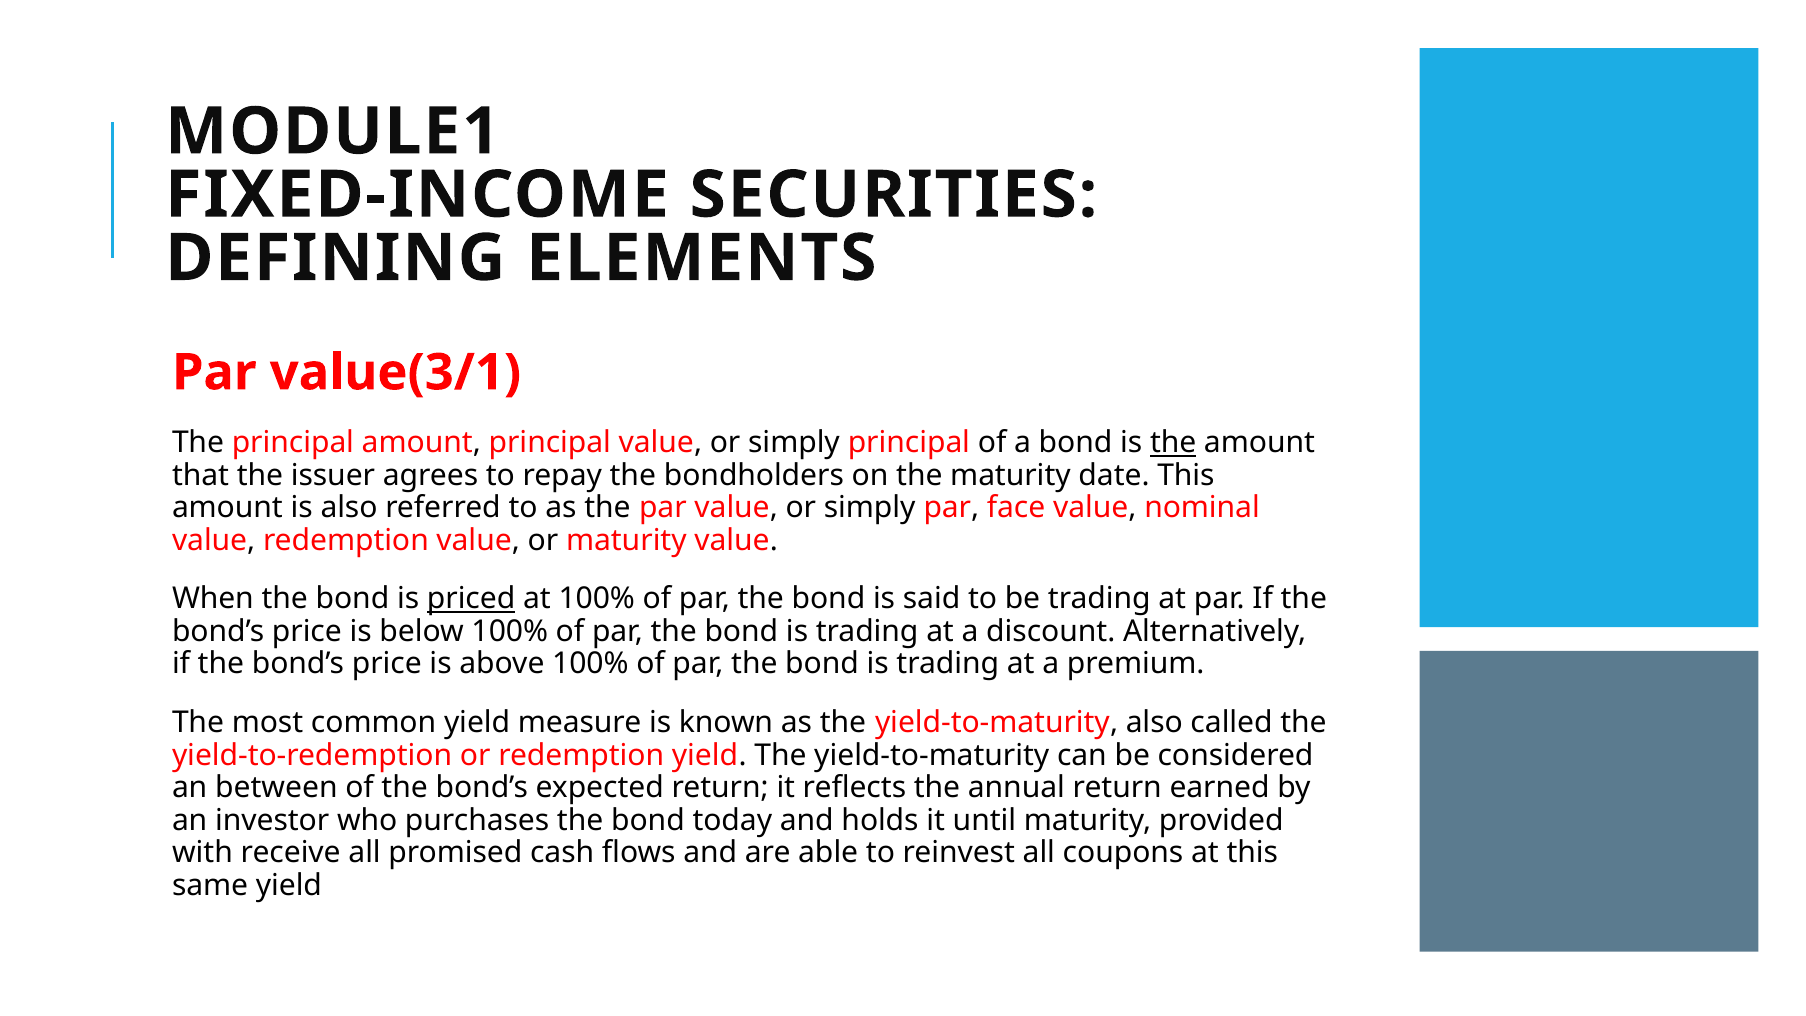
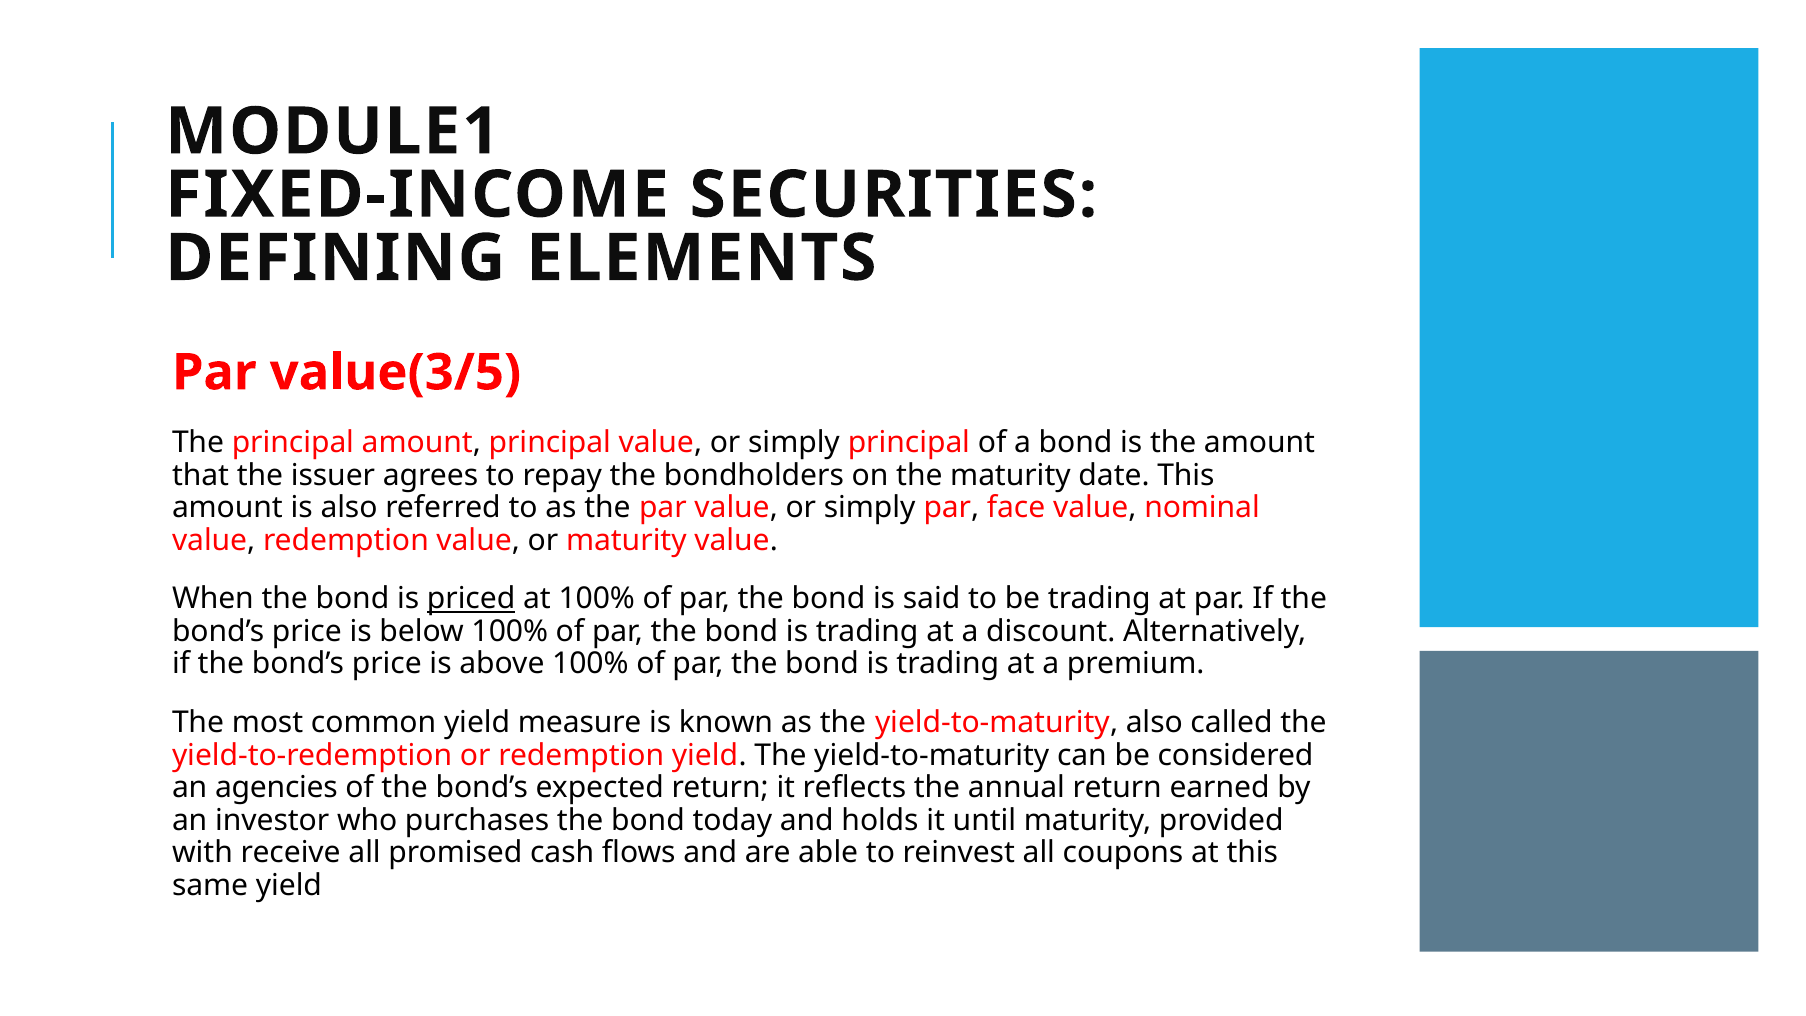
value(3/1: value(3/1 -> value(3/5
the at (1173, 443) underline: present -> none
between: between -> agencies
